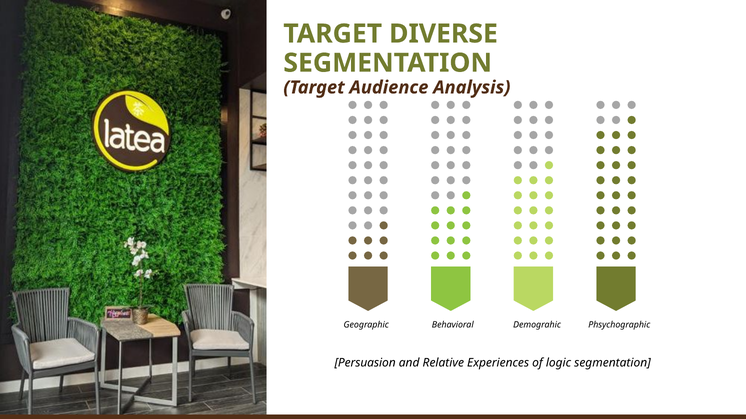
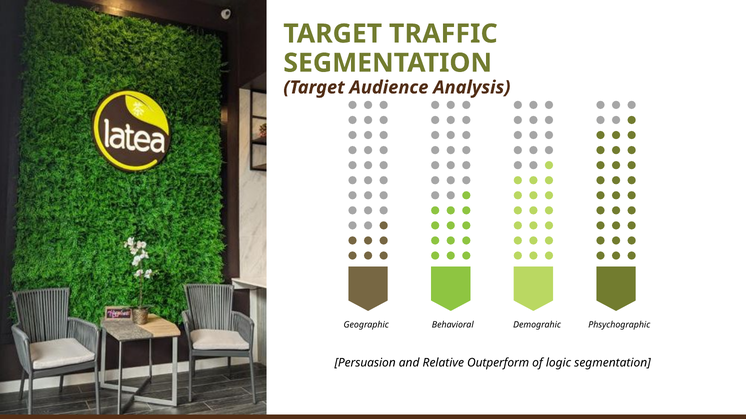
DIVERSE: DIVERSE -> TRAFFIC
Experiences: Experiences -> Outperform
